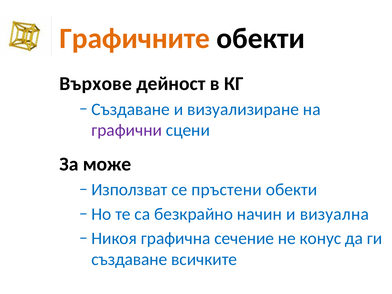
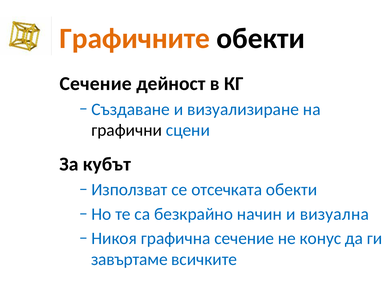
Върхове at (96, 84): Върхове -> Сечение
графични colour: purple -> black
може: може -> кубът
пръстени: пръстени -> отсечката
създаване at (129, 259): създаване -> завъртаме
